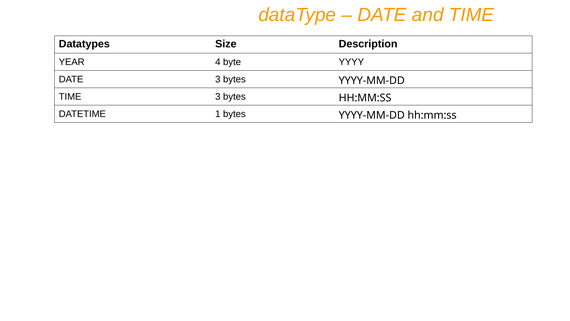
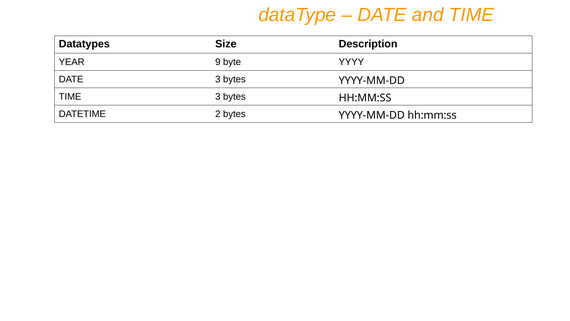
4: 4 -> 9
1: 1 -> 2
